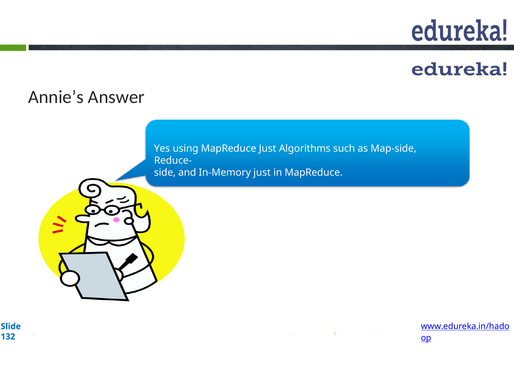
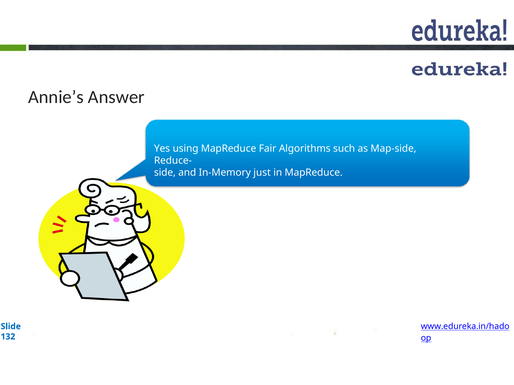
MapReduce Just: Just -> Fair
